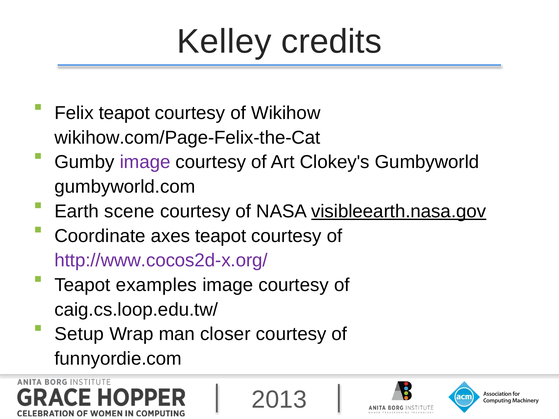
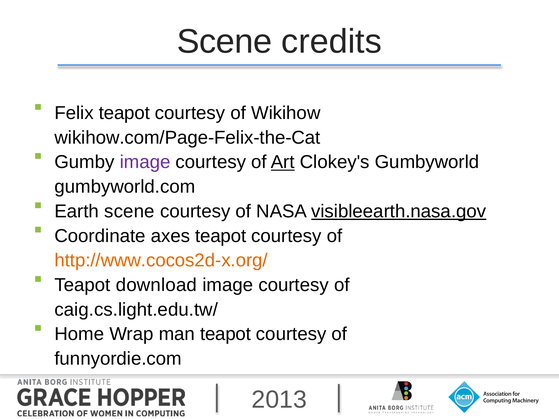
Kelley at (224, 42): Kelley -> Scene
Art underline: none -> present
http://www.cocos2d-x.org/ colour: purple -> orange
examples: examples -> download
caig.cs.loop.edu.tw/: caig.cs.loop.edu.tw/ -> caig.cs.light.edu.tw/
Setup: Setup -> Home
man closer: closer -> teapot
